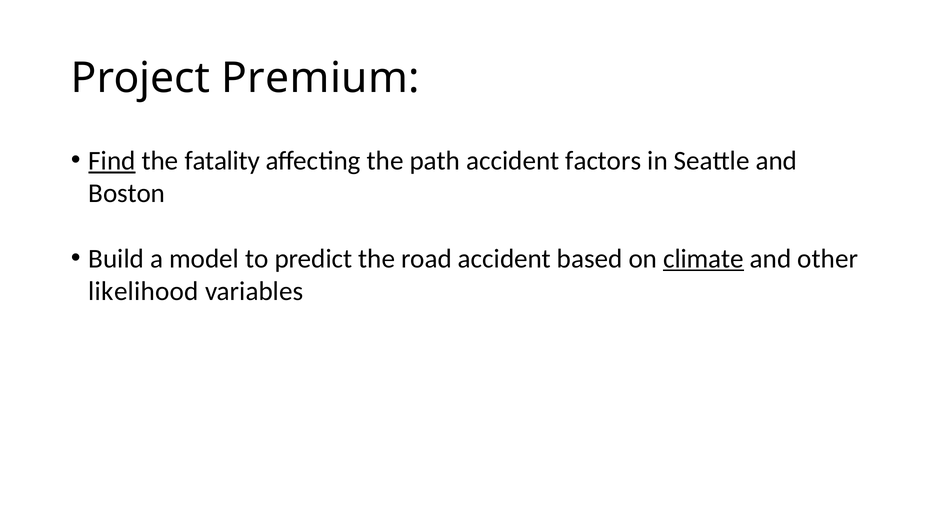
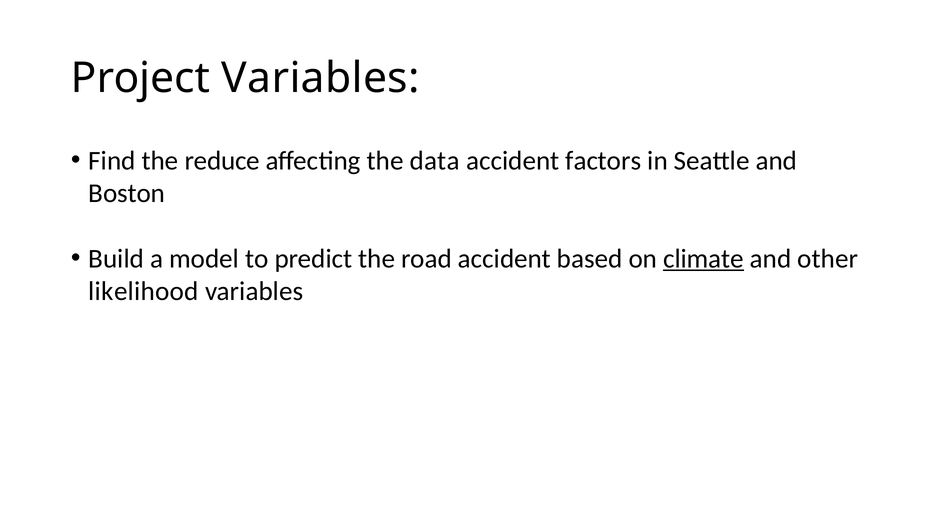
Project Premium: Premium -> Variables
Find underline: present -> none
fatality: fatality -> reduce
path: path -> data
